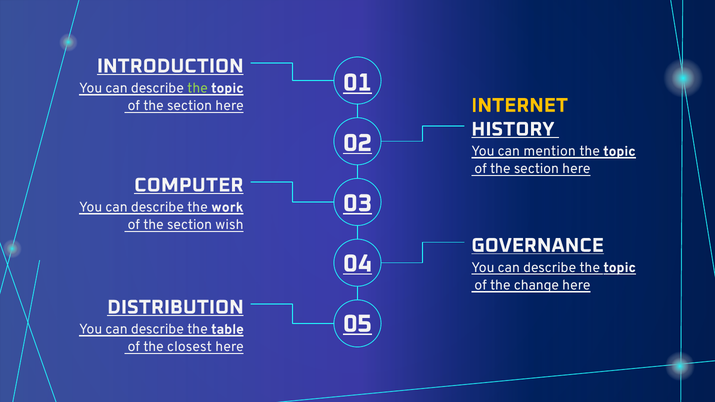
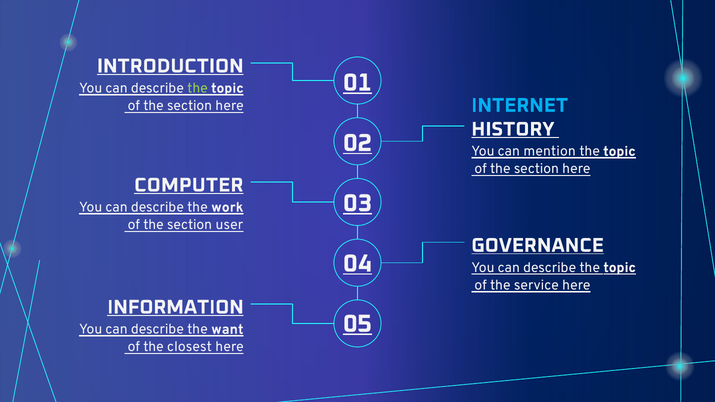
INTERNET colour: yellow -> light blue
wish: wish -> user
change: change -> service
DISTRIBUTION: DISTRIBUTION -> INFORMATION
table: table -> want
